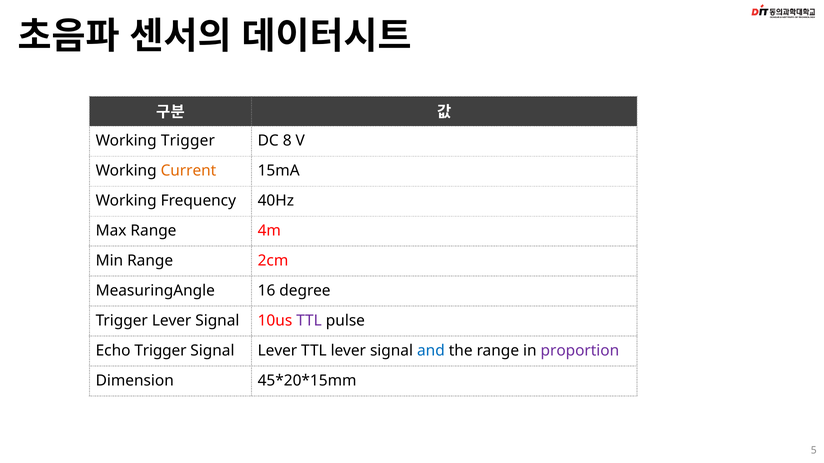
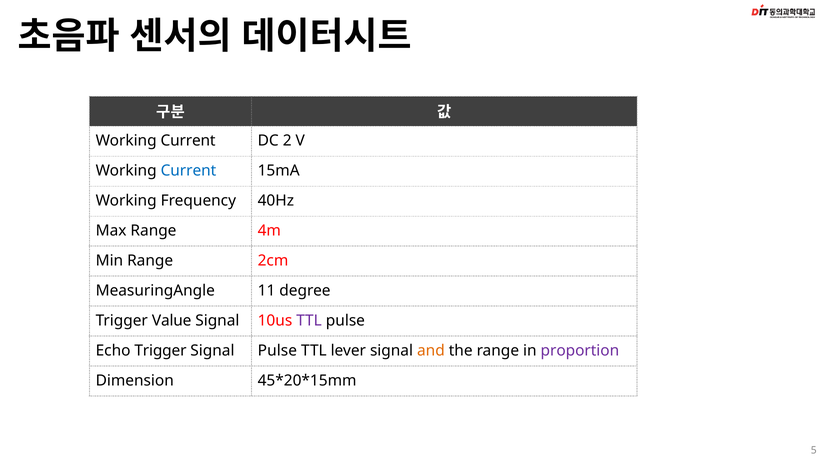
Trigger at (188, 141): Trigger -> Current
8: 8 -> 2
Current at (188, 171) colour: orange -> blue
16: 16 -> 11
Trigger Lever: Lever -> Value
Signal Lever: Lever -> Pulse
and colour: blue -> orange
